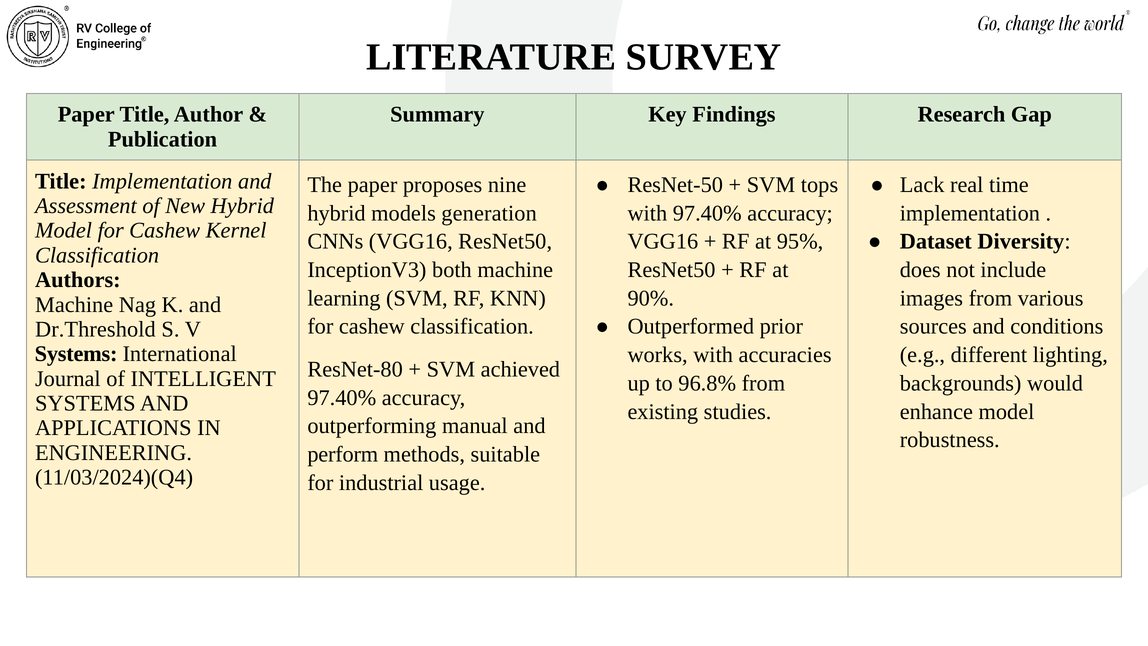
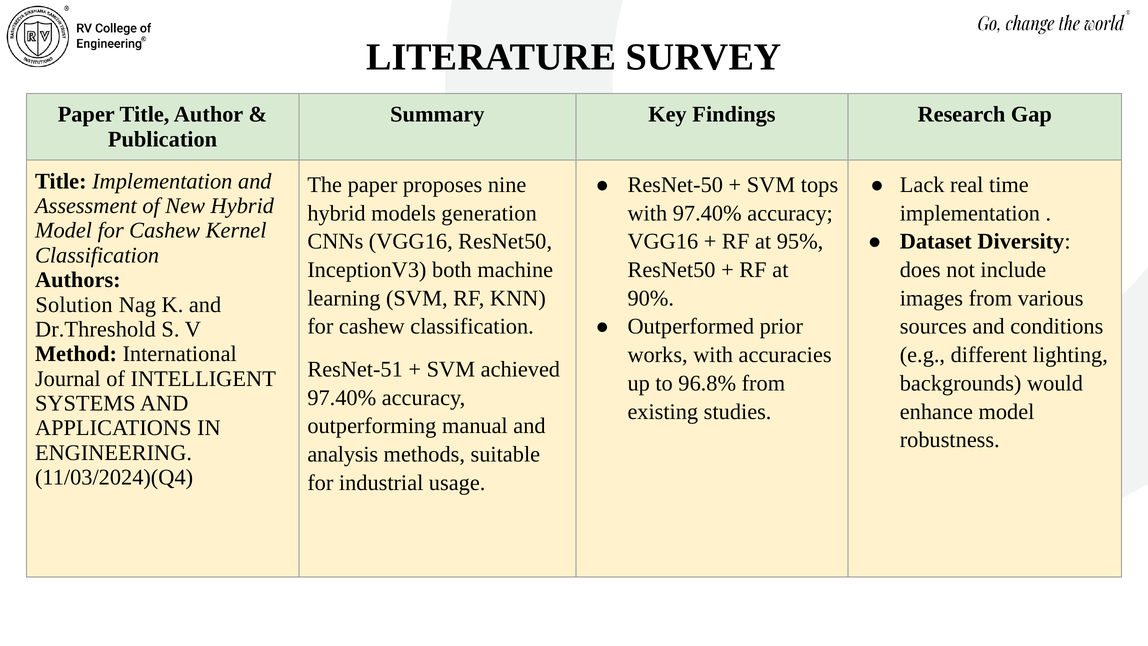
Machine at (74, 305): Machine -> Solution
Systems at (76, 354): Systems -> Method
ResNet-80: ResNet-80 -> ResNet-51
perform: perform -> analysis
